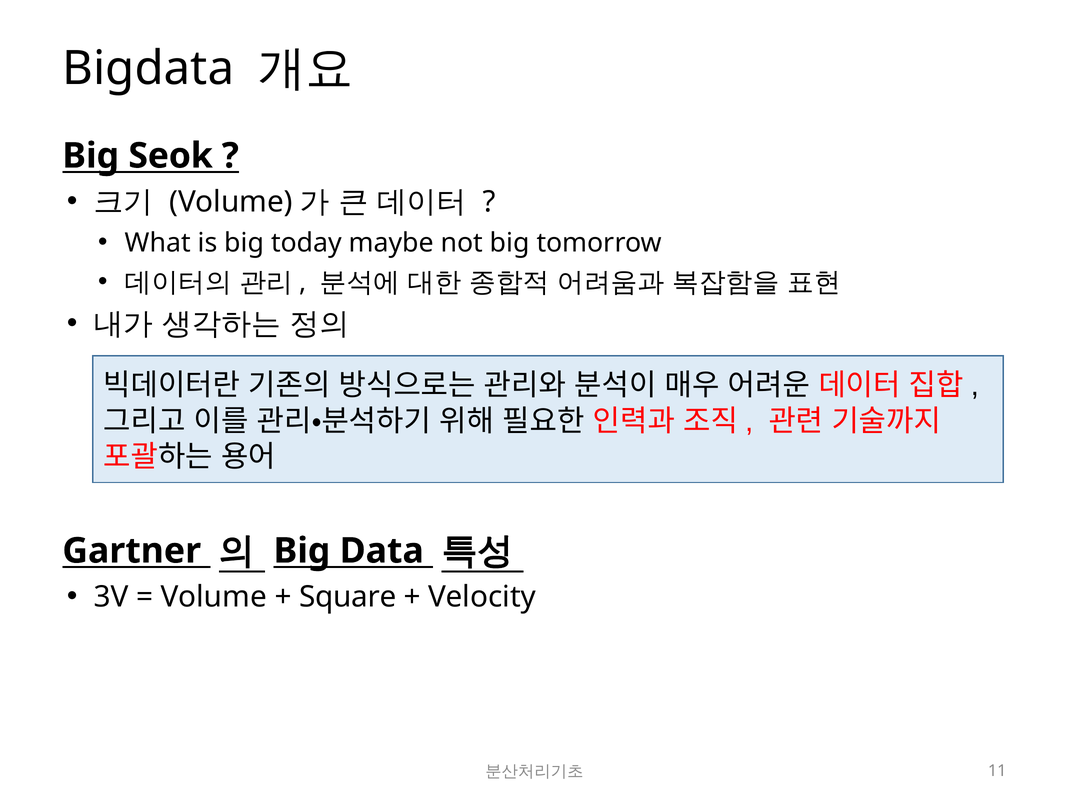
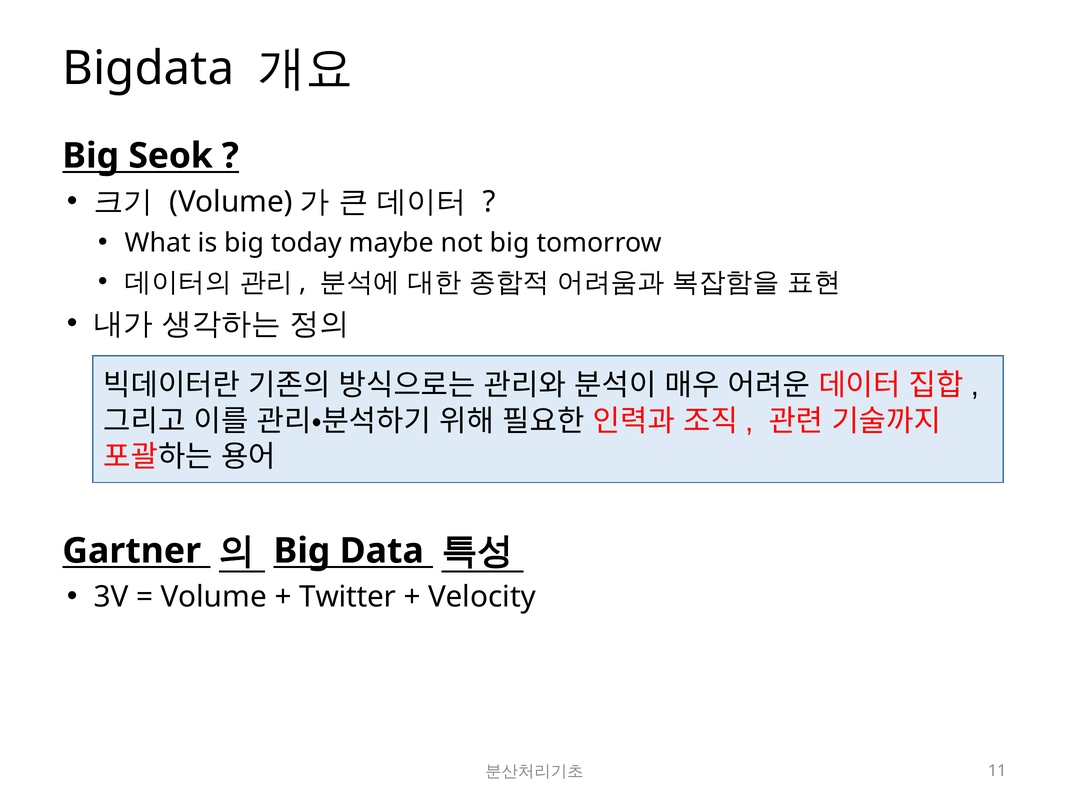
Square: Square -> Twitter
